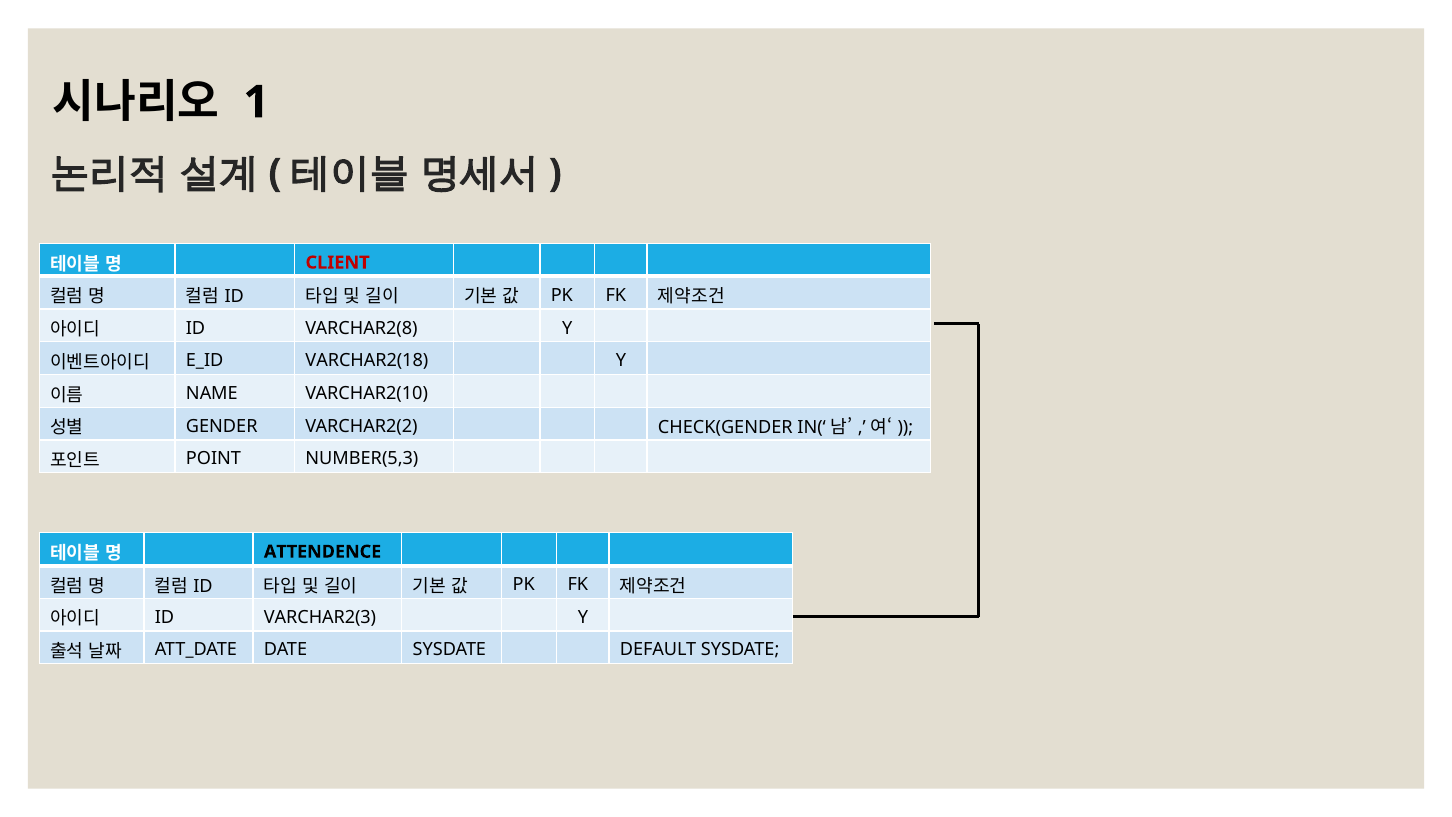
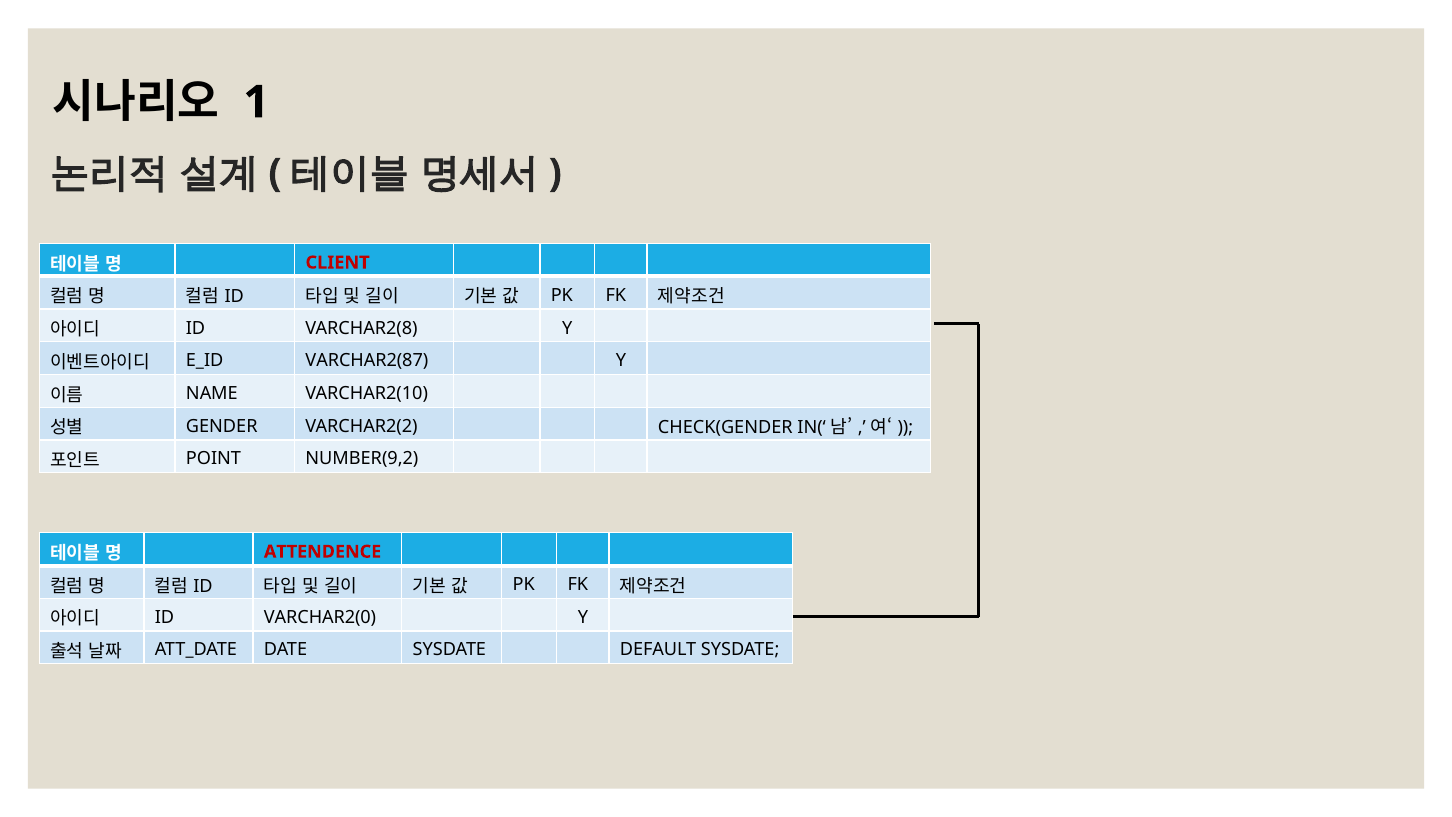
VARCHAR2(18: VARCHAR2(18 -> VARCHAR2(87
NUMBER(5,3: NUMBER(5,3 -> NUMBER(9,2
ATTENDENCE colour: black -> red
VARCHAR2(3: VARCHAR2(3 -> VARCHAR2(0
